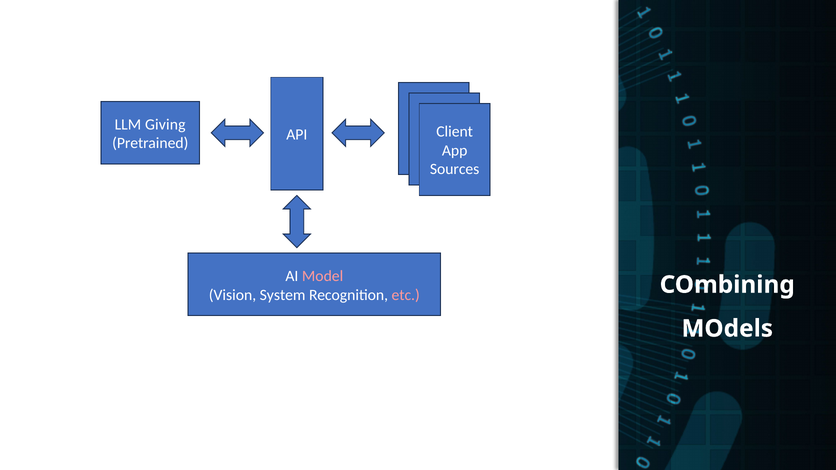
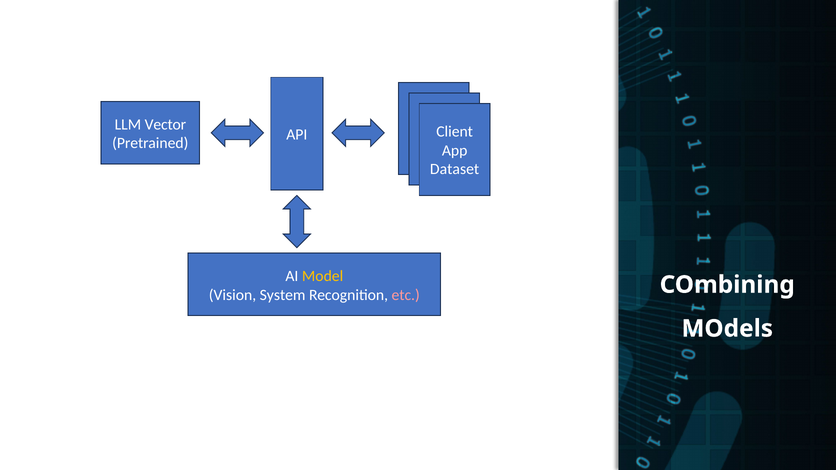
Giving: Giving -> Vector
Sources: Sources -> Dataset
Model colour: pink -> yellow
